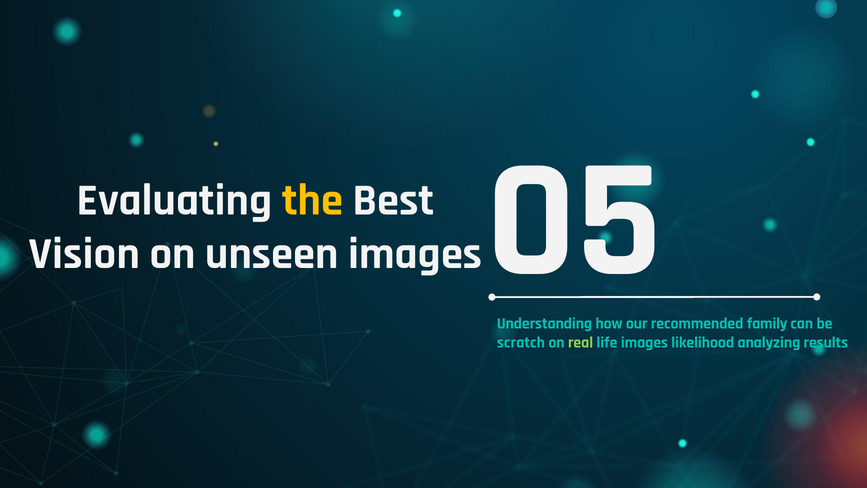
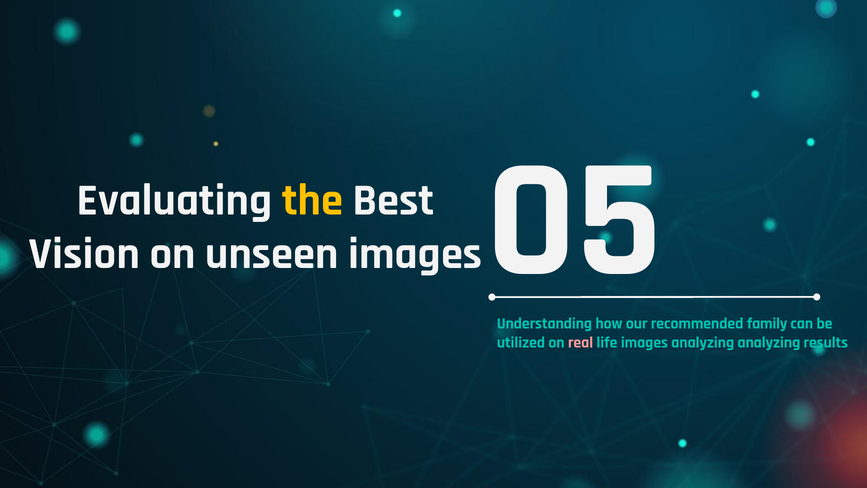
scratch: scratch -> utilized
real colour: light green -> pink
images likelihood: likelihood -> analyzing
